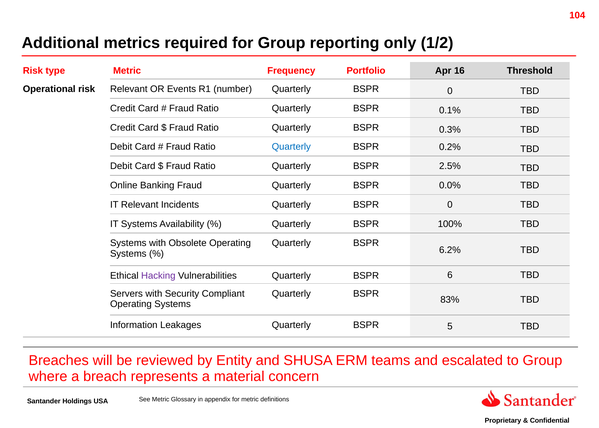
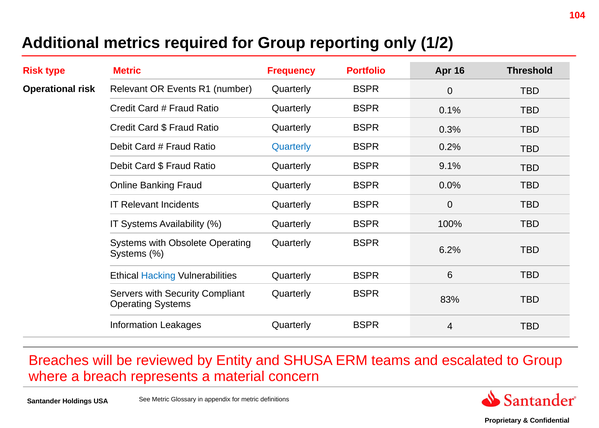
2.5%: 2.5% -> 9.1%
Hacking colour: purple -> blue
5: 5 -> 4
